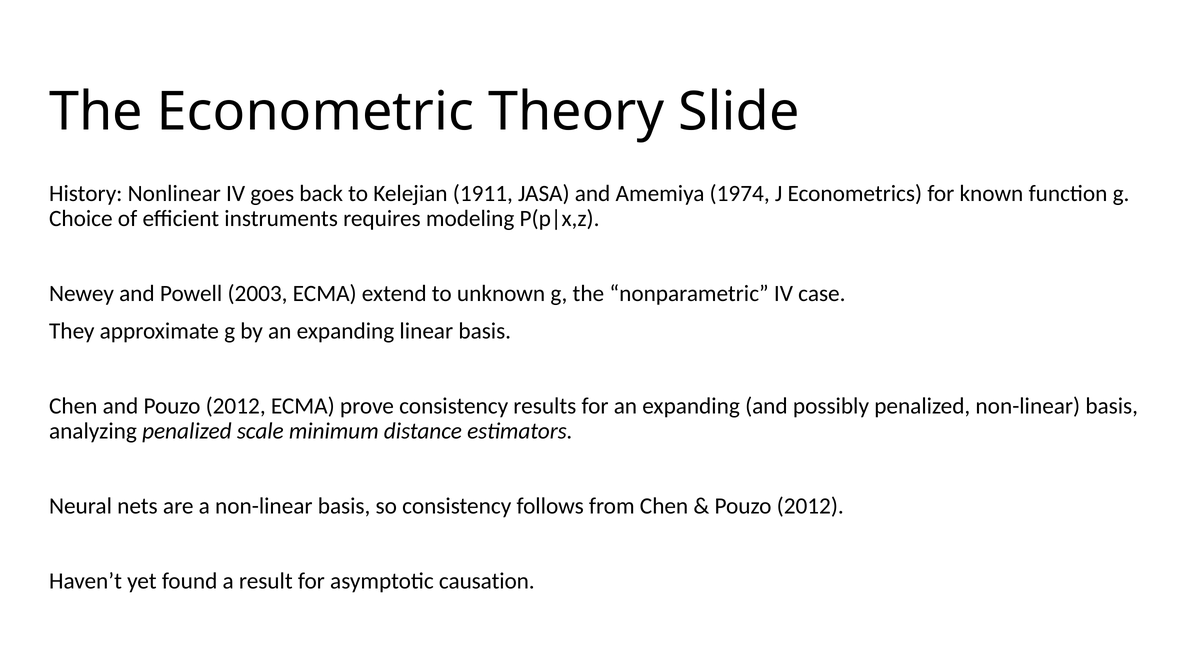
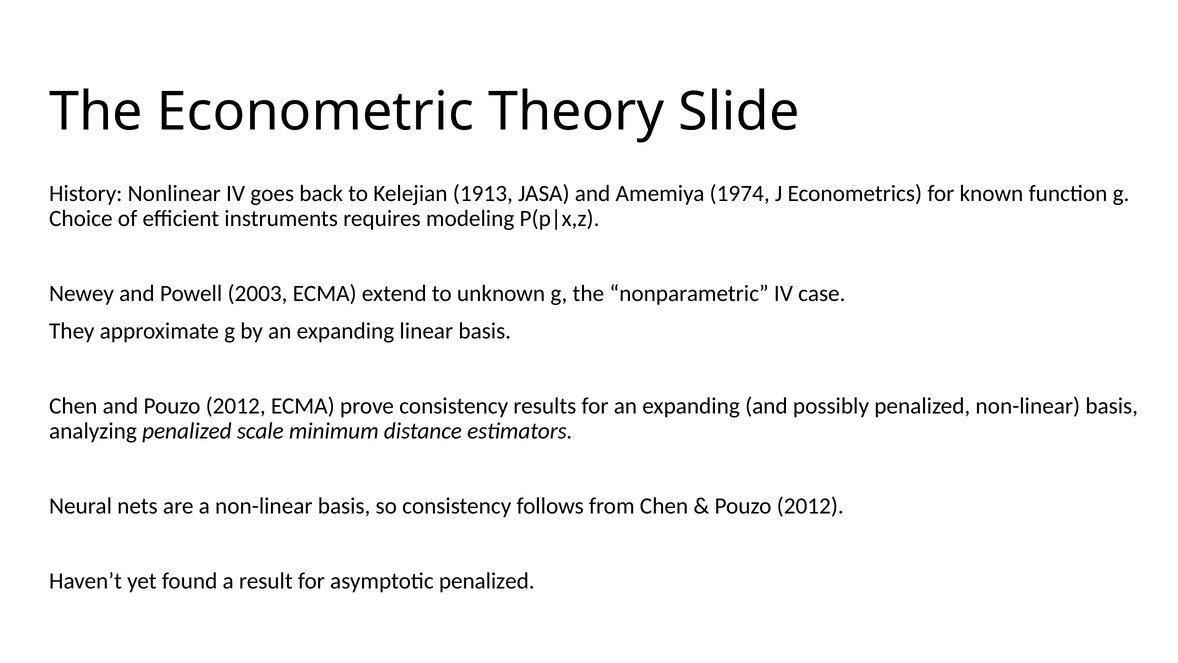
1911: 1911 -> 1913
asymptotic causation: causation -> penalized
